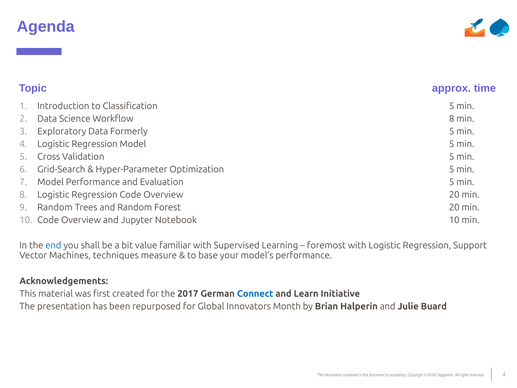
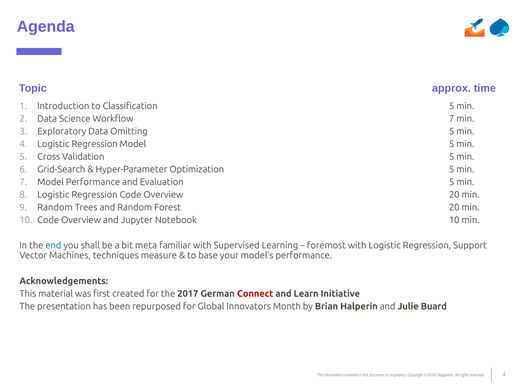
Workflow 8: 8 -> 7
Formerly: Formerly -> Omitting
value: value -> meta
Connect colour: blue -> red
